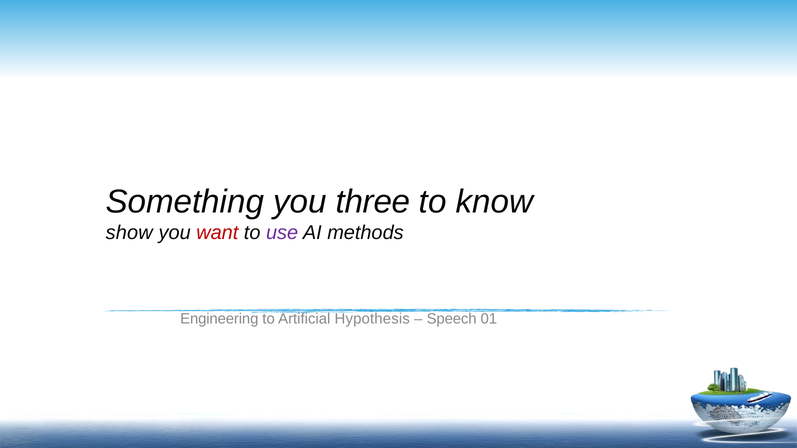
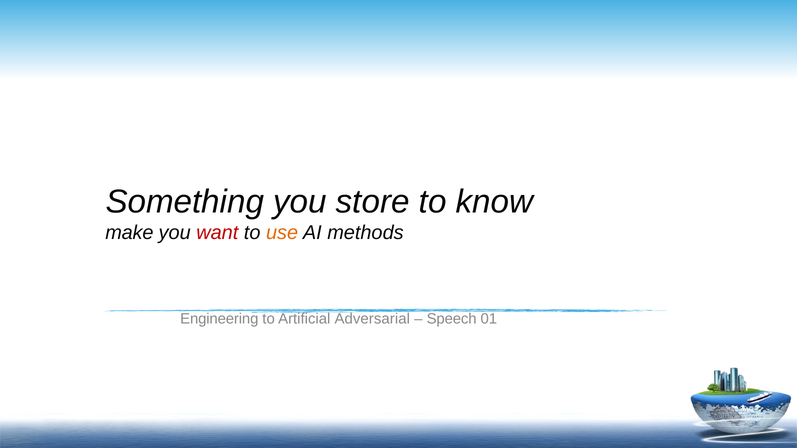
three: three -> store
show: show -> make
use colour: purple -> orange
Hypothesis: Hypothesis -> Adversarial
